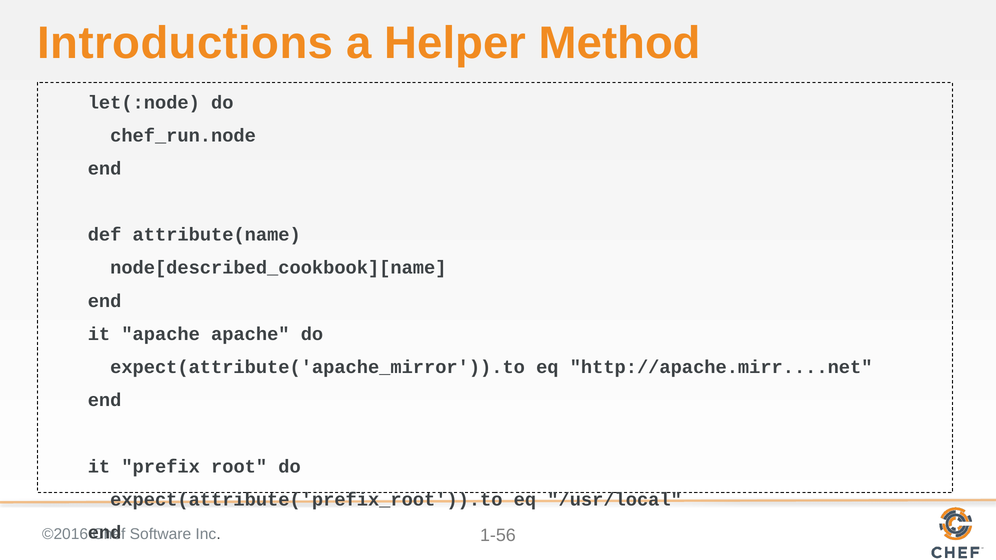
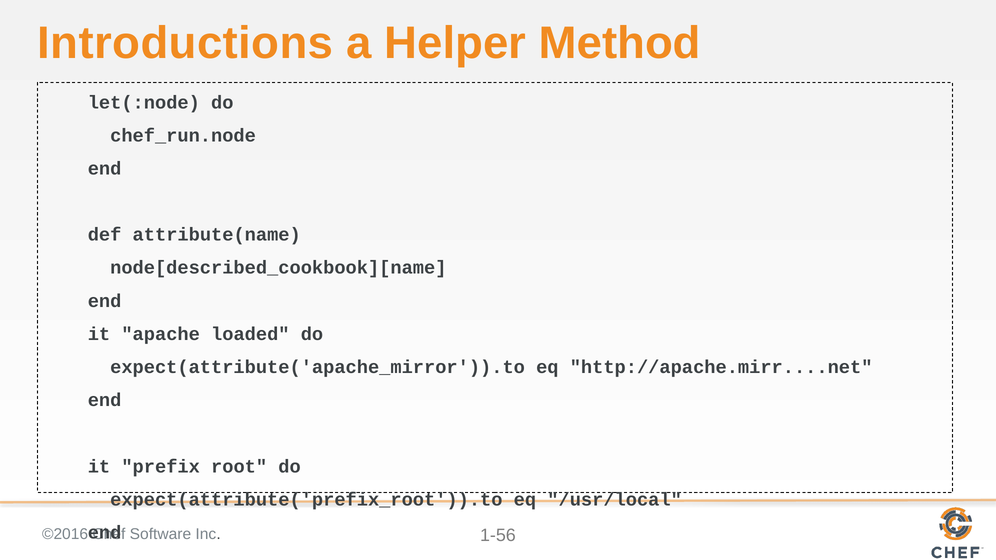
apache apache: apache -> loaded
